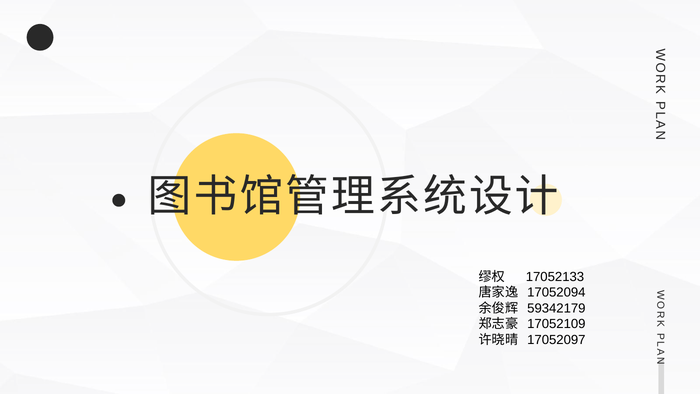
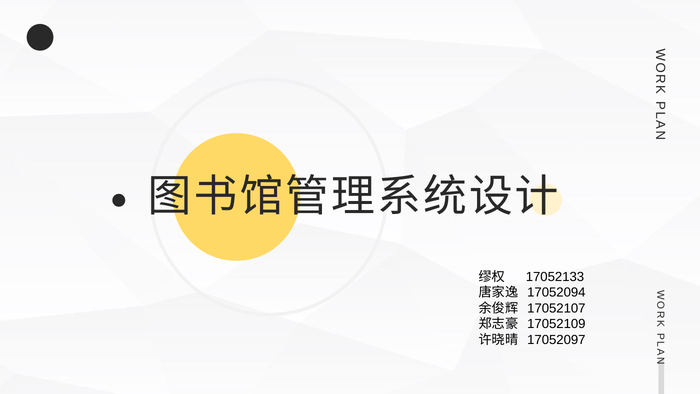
59342179: 59342179 -> 17052107
